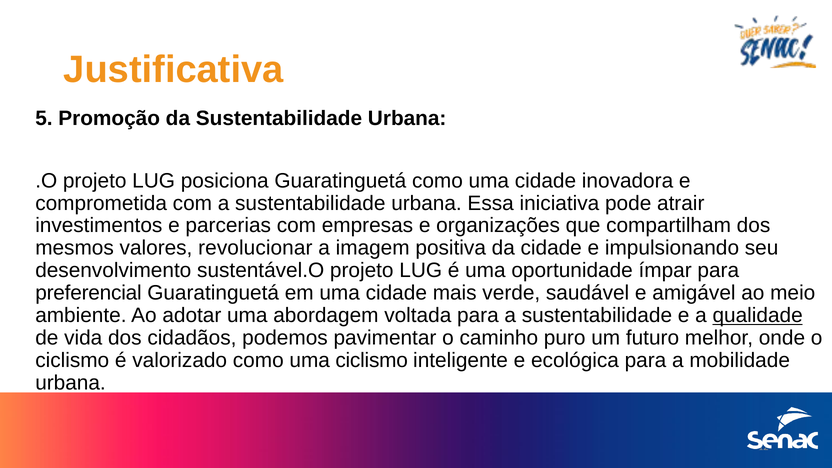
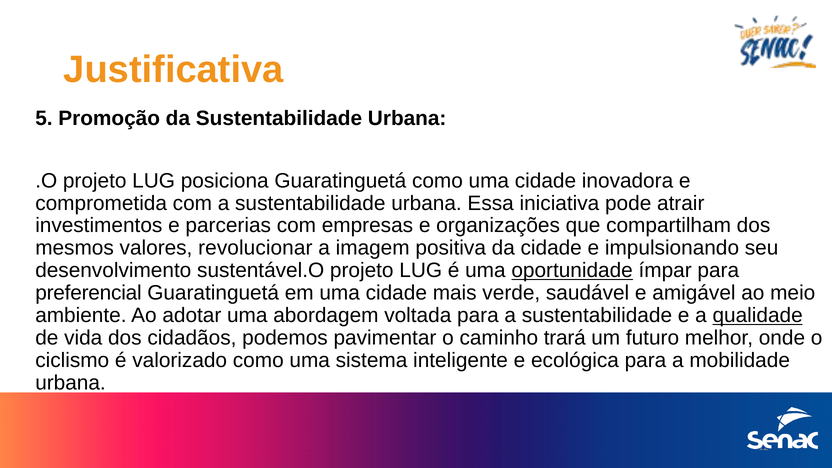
oportunidade underline: none -> present
puro: puro -> trará
uma ciclismo: ciclismo -> sistema
